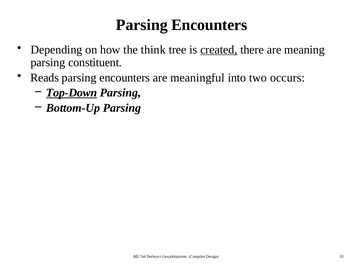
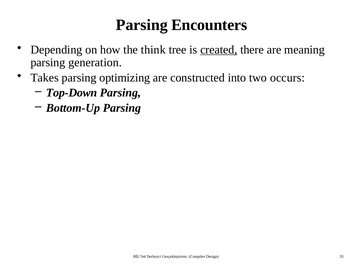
constituent: constituent -> generation
Reads: Reads -> Takes
encounters at (125, 77): encounters -> optimizing
meaningful: meaningful -> constructed
Top-Down underline: present -> none
